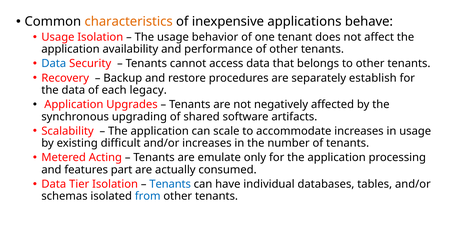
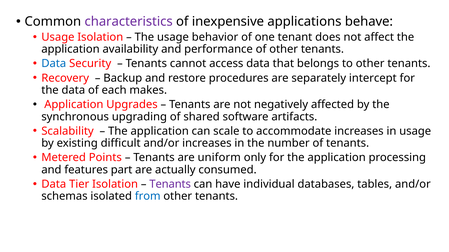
characteristics colour: orange -> purple
establish: establish -> intercept
legacy: legacy -> makes
Acting: Acting -> Points
emulate: emulate -> uniform
Tenants at (170, 185) colour: blue -> purple
